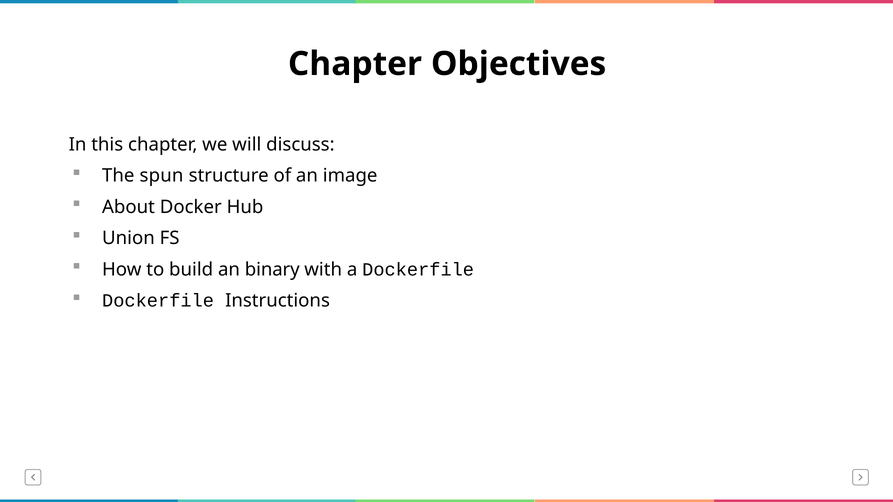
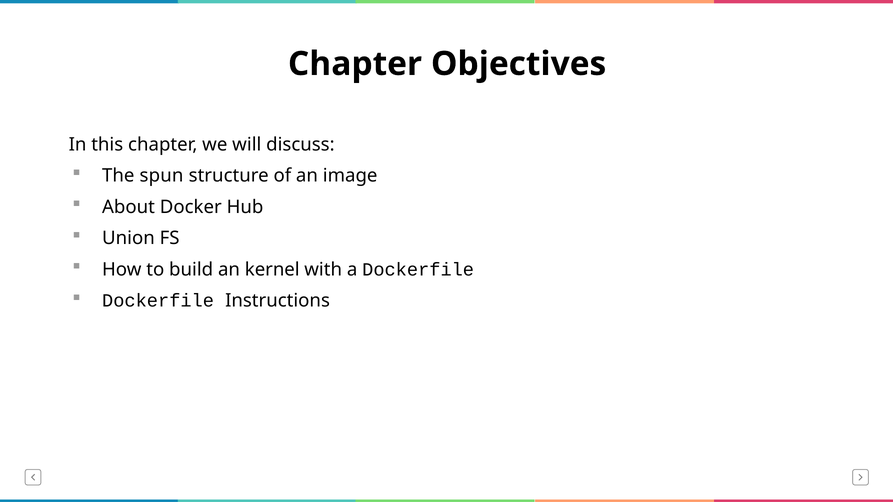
binary: binary -> kernel
